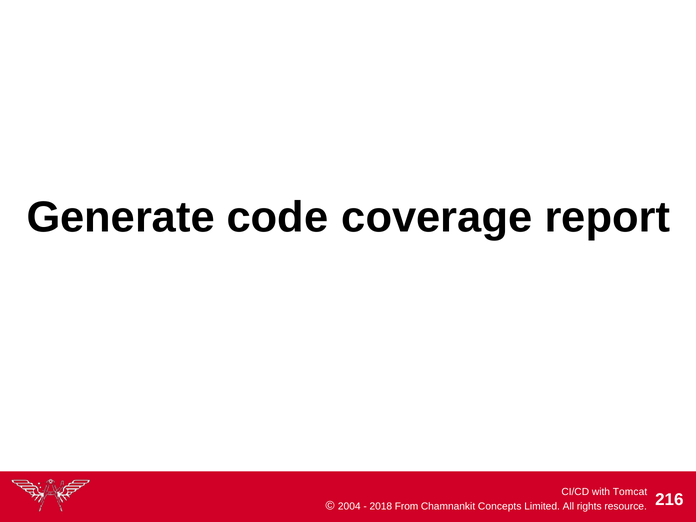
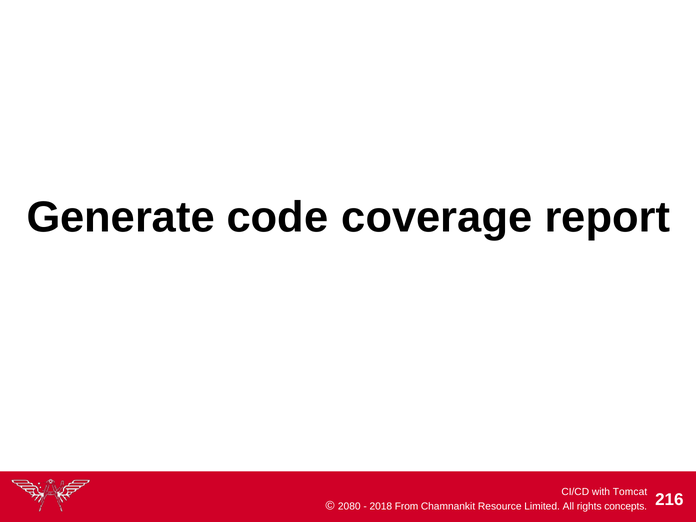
2004: 2004 -> 2080
Concepts: Concepts -> Resource
resource: resource -> concepts
